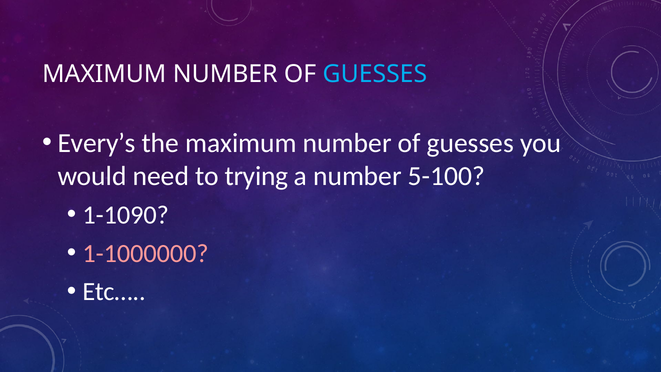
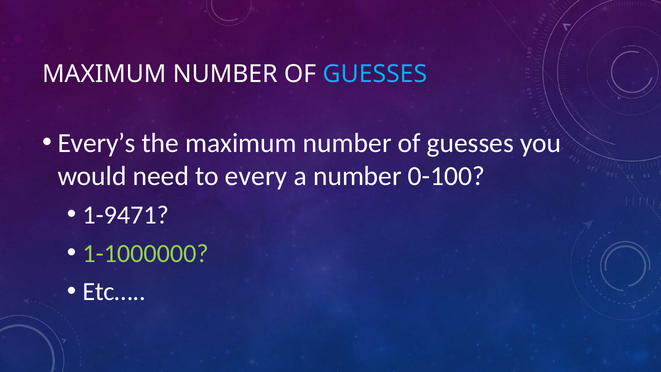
trying: trying -> every
5-100: 5-100 -> 0-100
1-1090: 1-1090 -> 1-9471
1-1000000 colour: pink -> light green
